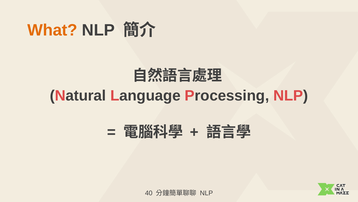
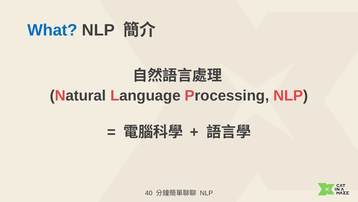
What colour: orange -> blue
